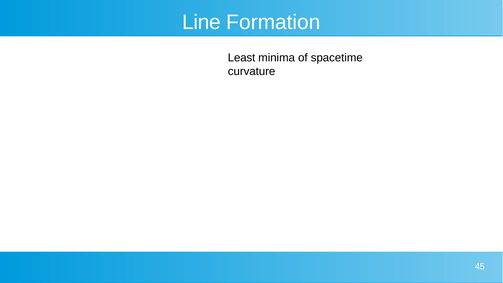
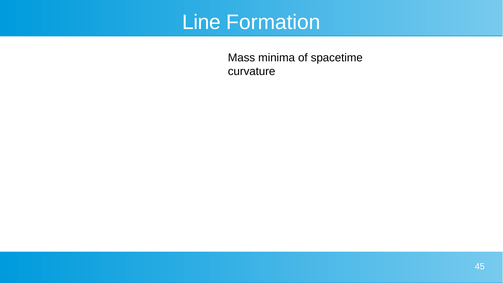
Least: Least -> Mass
